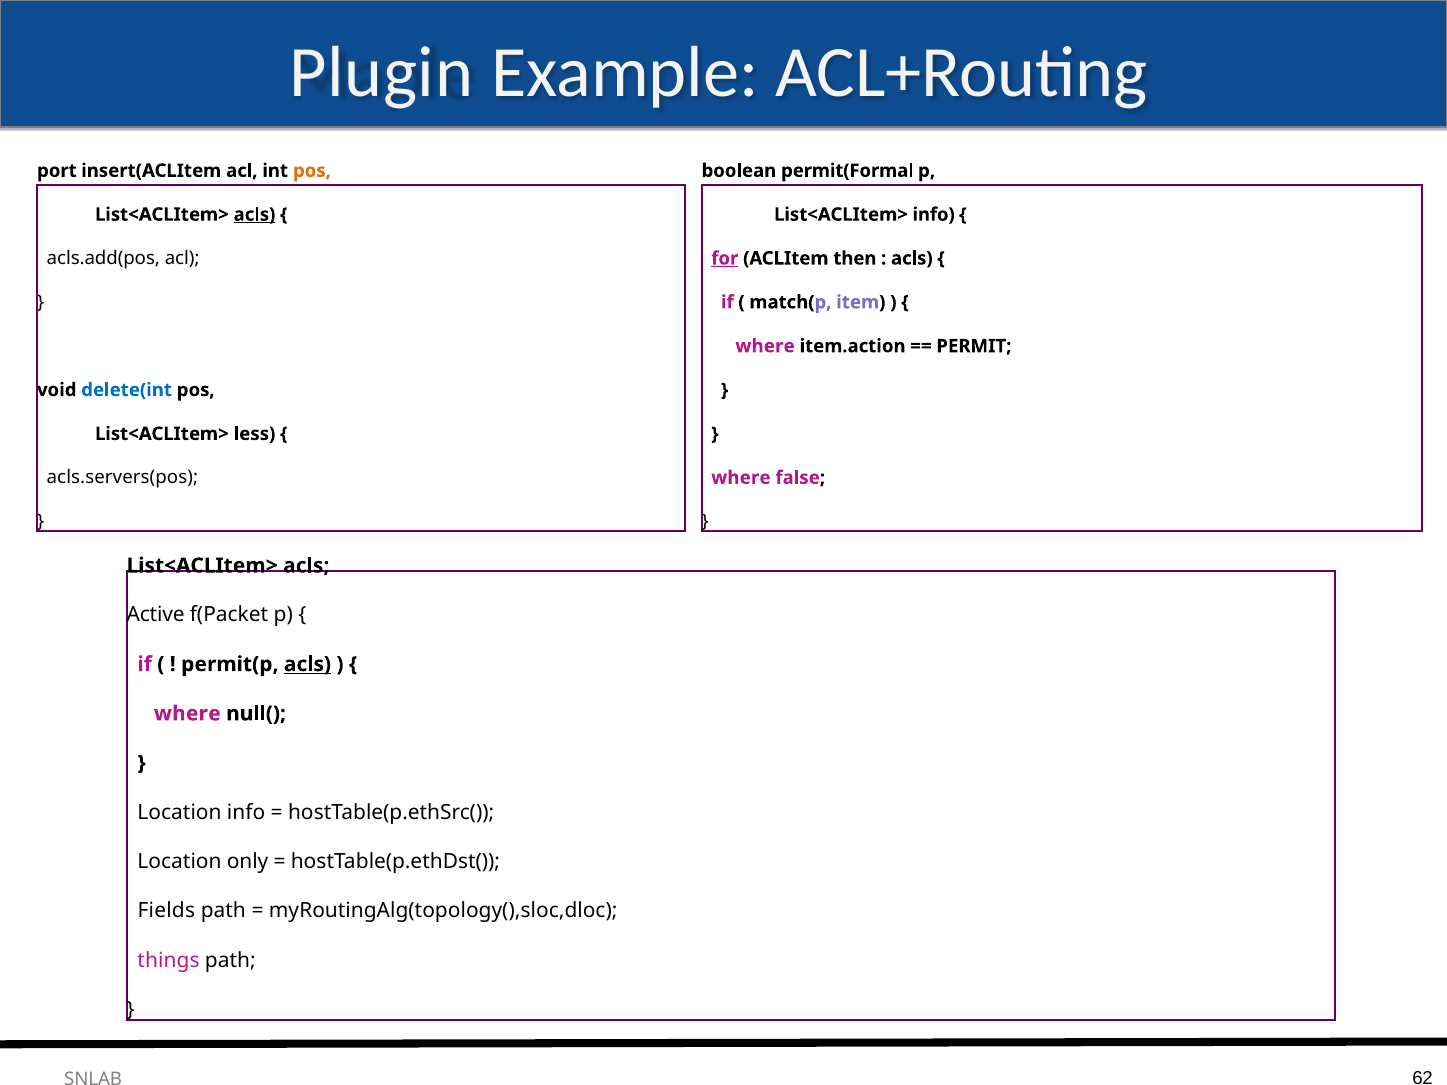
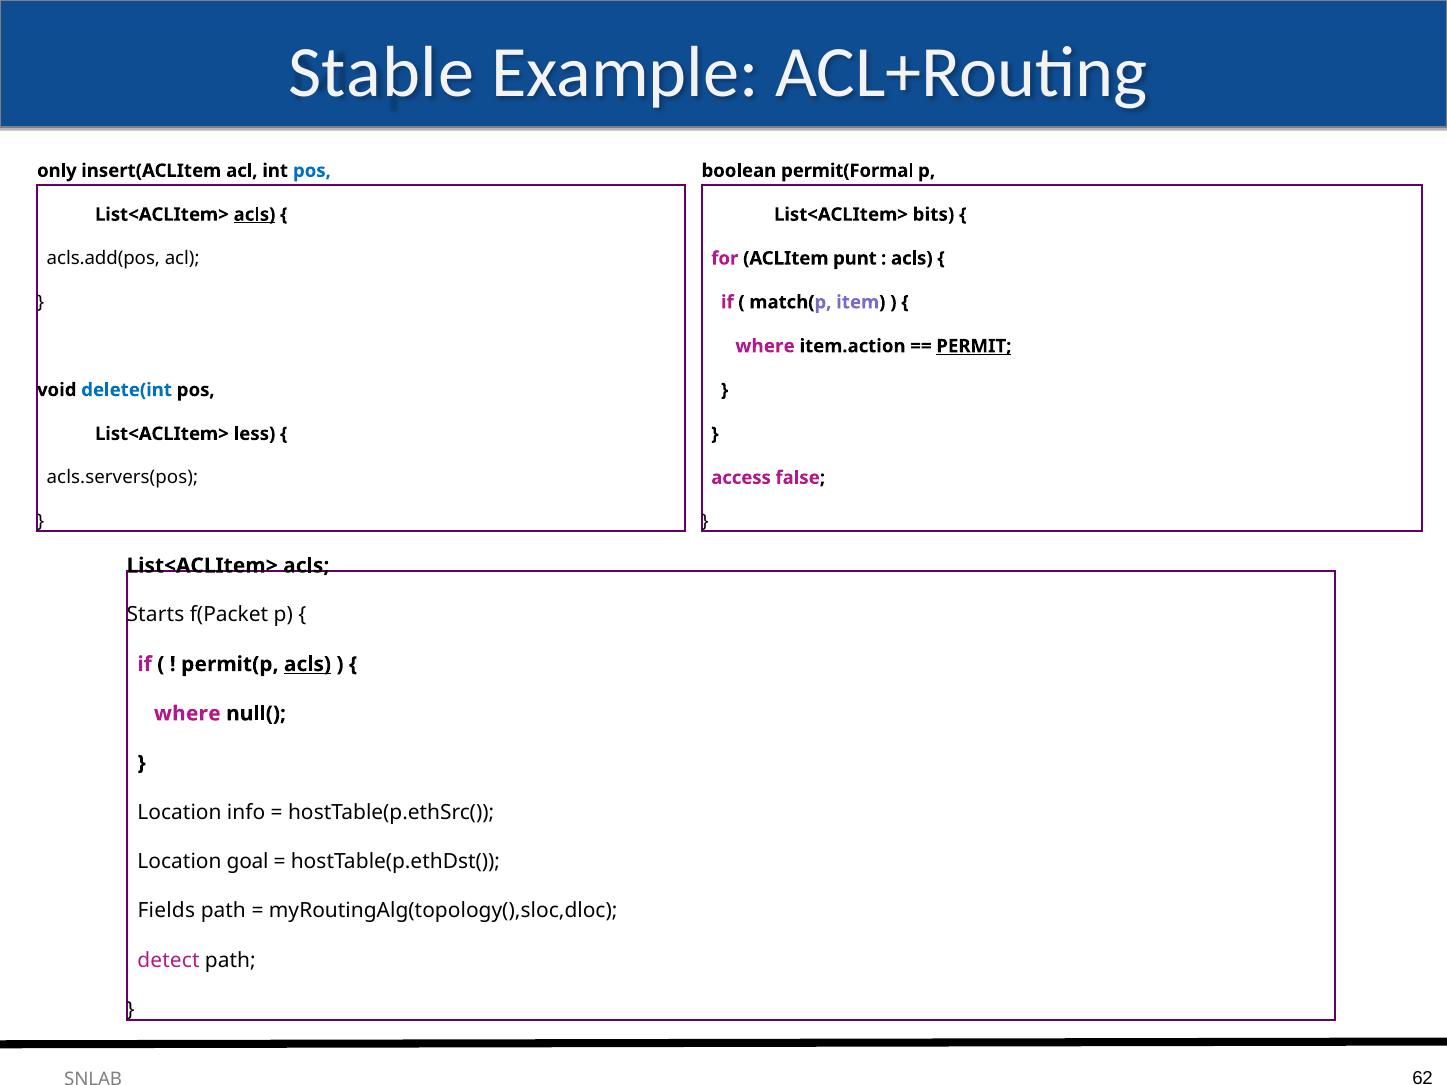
Plugin: Plugin -> Stable
port: port -> only
pos at (312, 171) colour: orange -> blue
List<ACLItem> info: info -> bits
for underline: present -> none
then: then -> punt
PERMIT underline: none -> present
where at (741, 478): where -> access
Active: Active -> Starts
only: only -> goal
things: things -> detect
